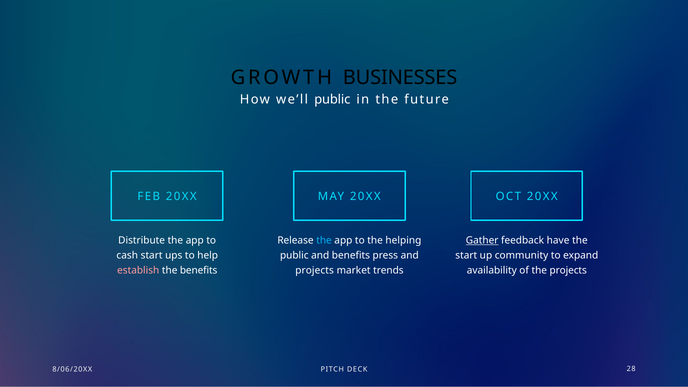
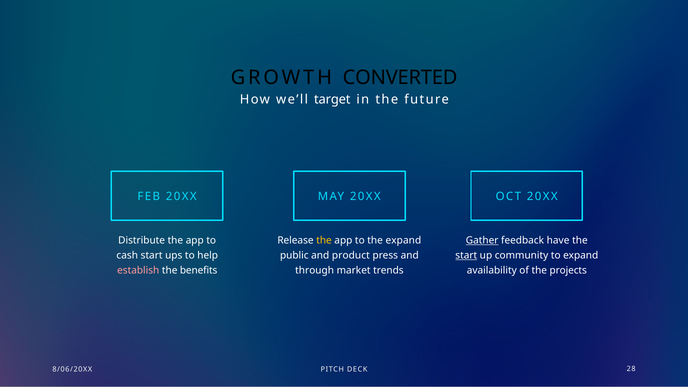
BUSINESSES: BUSINESSES -> CONVERTED
we’ll public: public -> target
the at (324, 240) colour: light blue -> yellow
the helping: helping -> expand
and benefits: benefits -> product
start at (466, 255) underline: none -> present
projects at (315, 271): projects -> through
